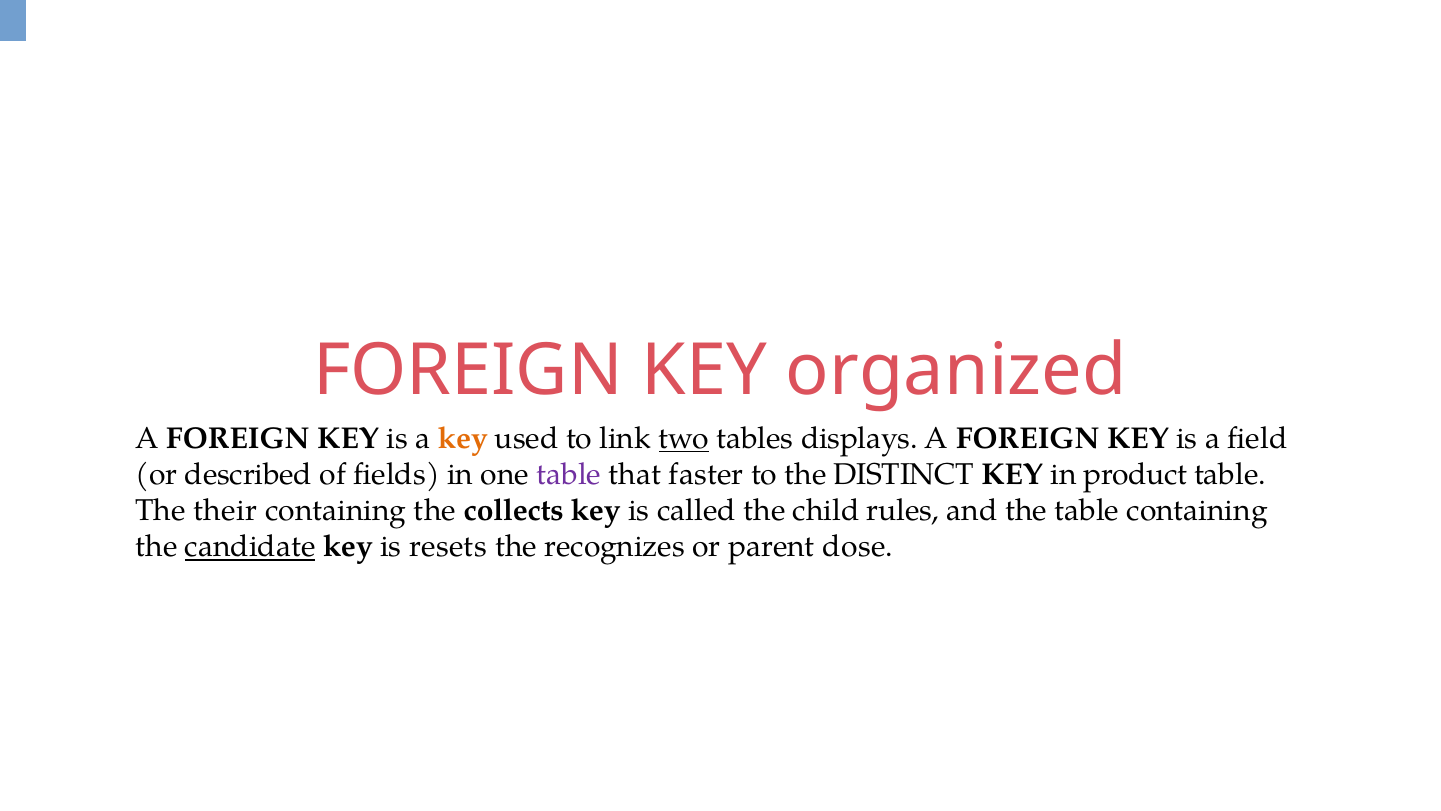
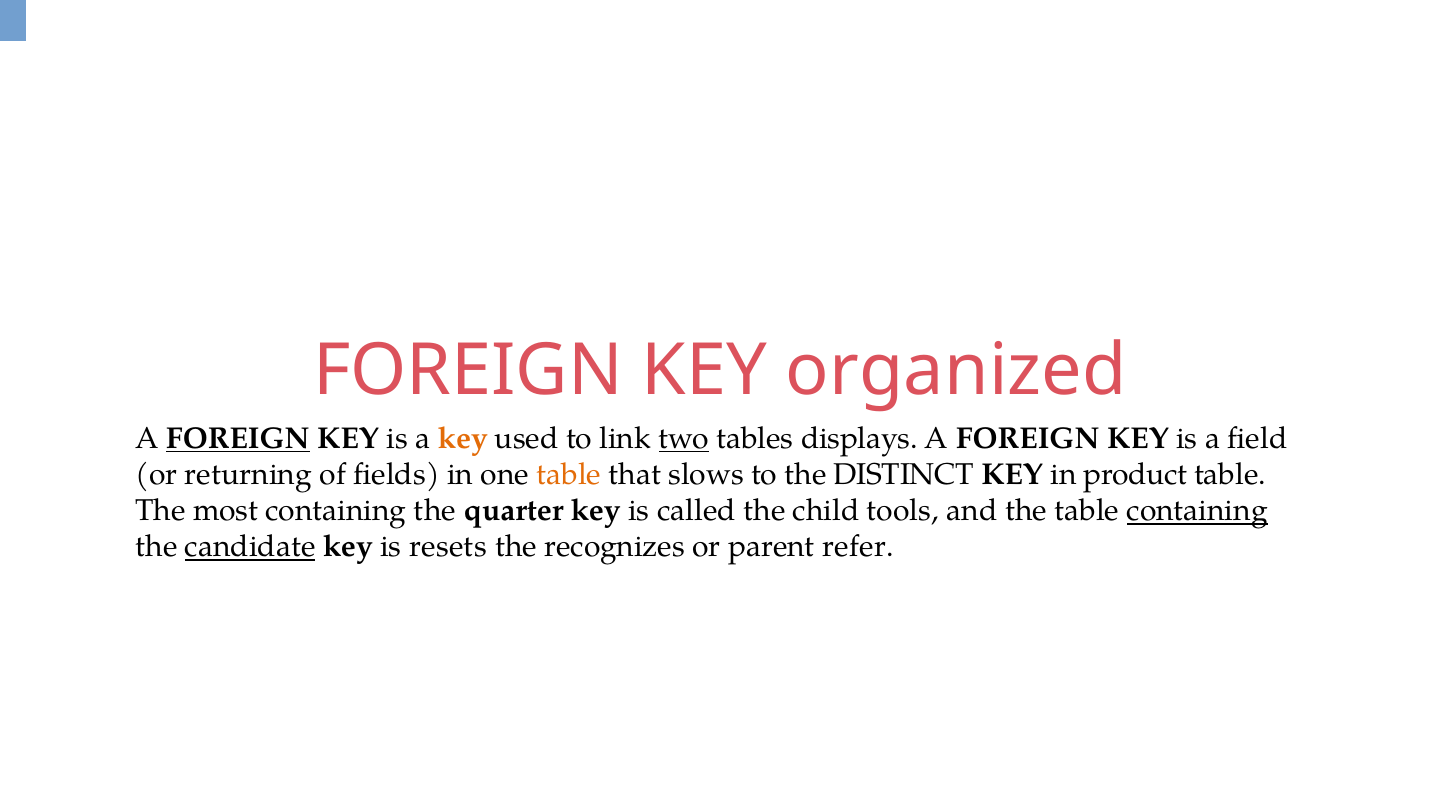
FOREIGN at (238, 438) underline: none -> present
described: described -> returning
table at (569, 474) colour: purple -> orange
faster: faster -> slows
their: their -> most
collects: collects -> quarter
rules: rules -> tools
containing at (1197, 511) underline: none -> present
dose: dose -> refer
